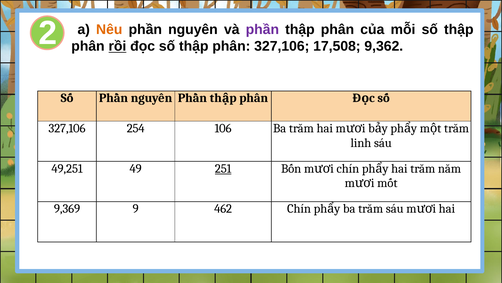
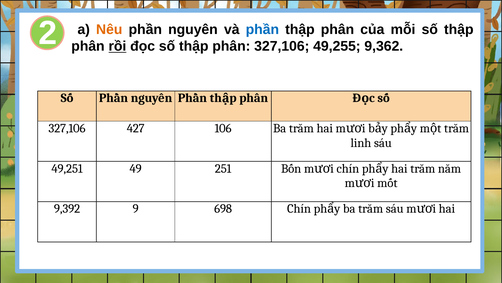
phần at (262, 30) colour: purple -> blue
17,508: 17,508 -> 49,255
254: 254 -> 427
251 underline: present -> none
9,369: 9,369 -> 9,392
462: 462 -> 698
